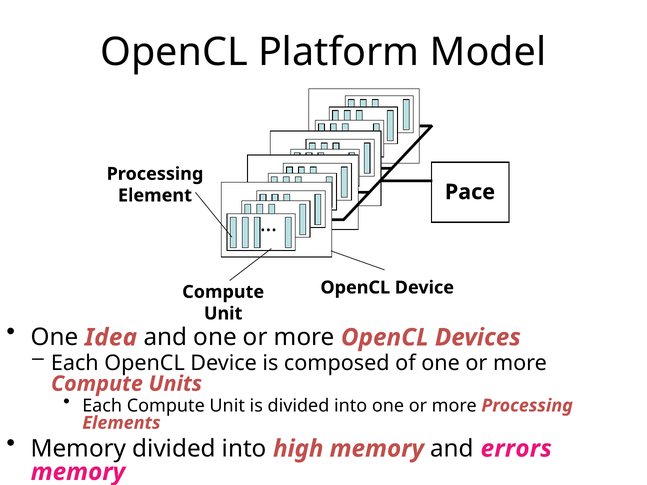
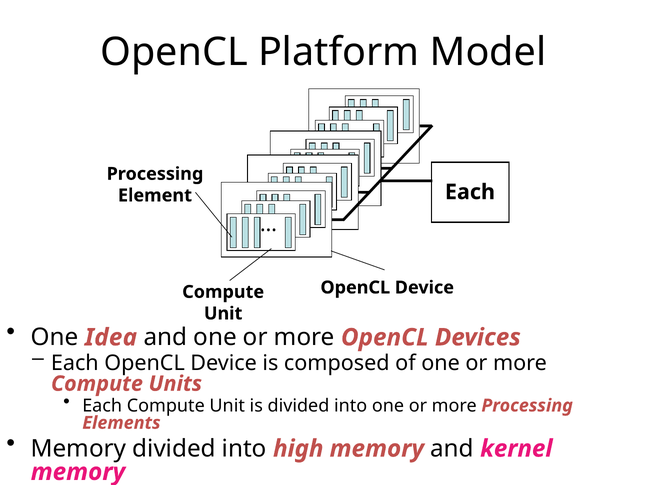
Pace at (470, 192): Pace -> Each
errors: errors -> kernel
